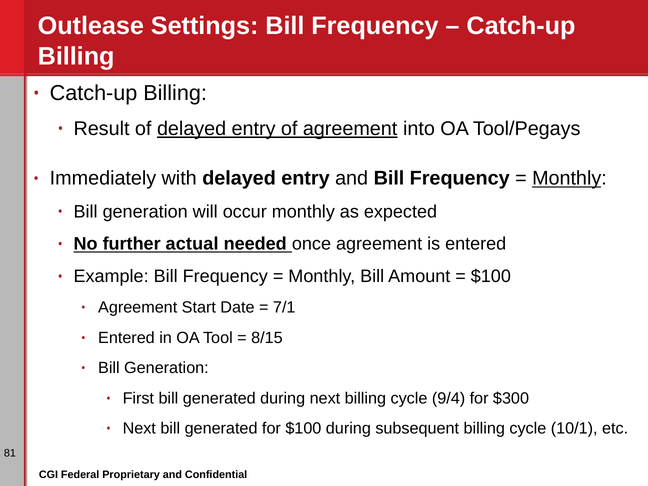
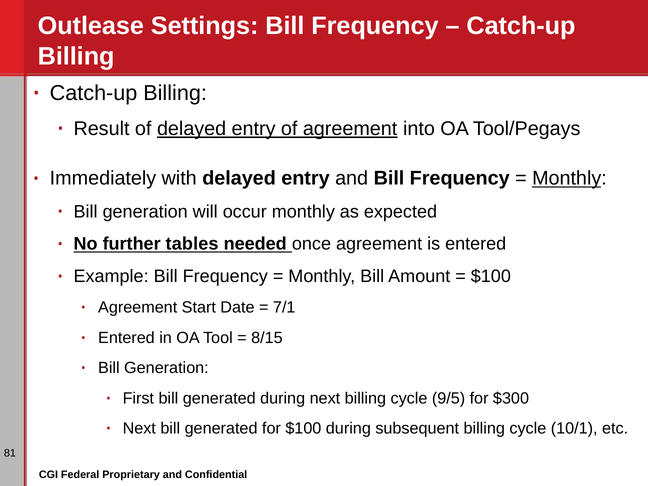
actual: actual -> tables
9/4: 9/4 -> 9/5
